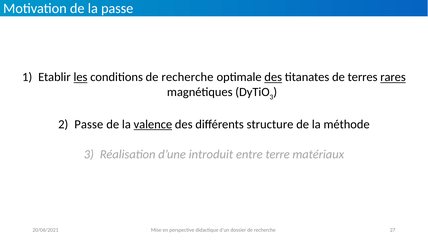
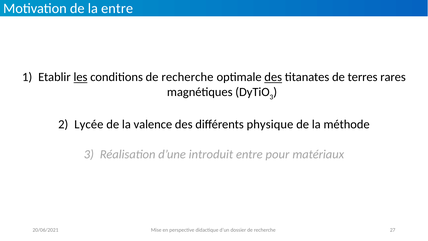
la passe: passe -> entre
rares underline: present -> none
Passe at (89, 124): Passe -> Lycée
valence underline: present -> none
structure: structure -> physique
terre: terre -> pour
